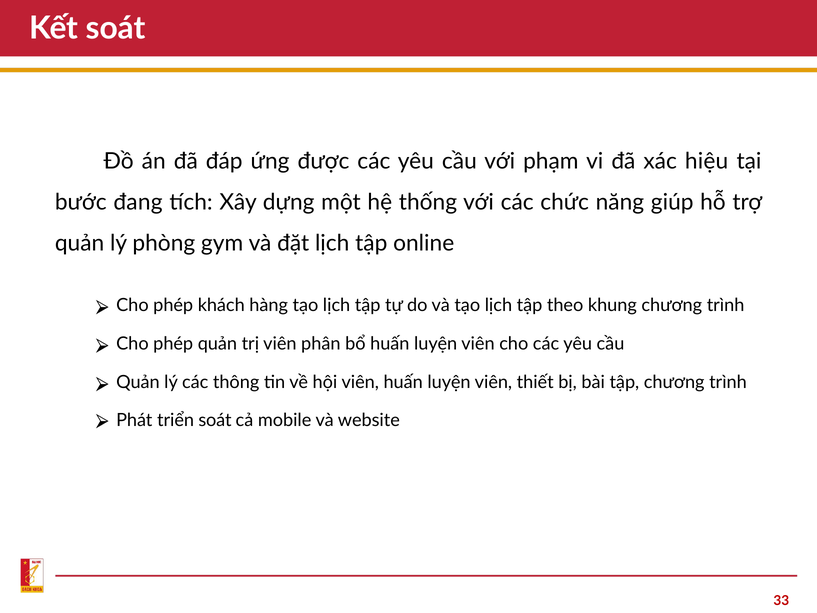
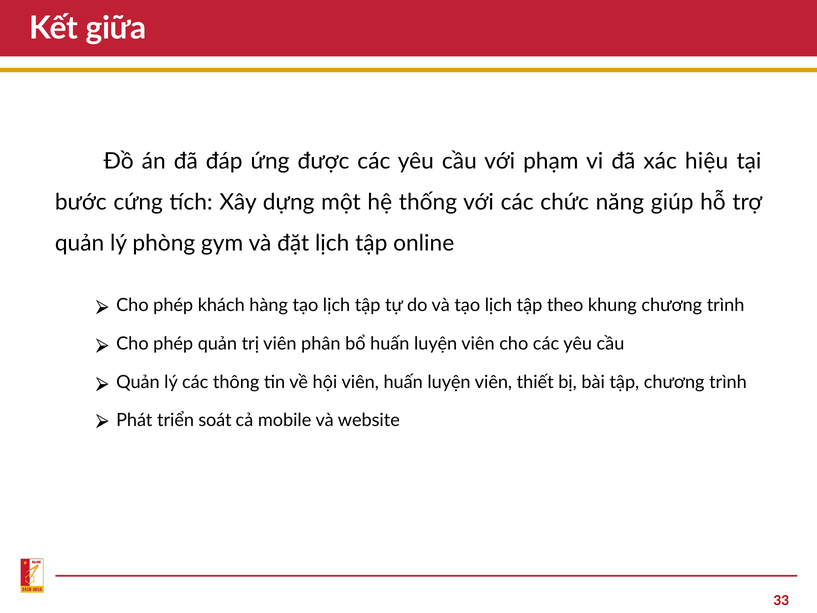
Kết soát: soát -> giữa
đang: đang -> cứng
